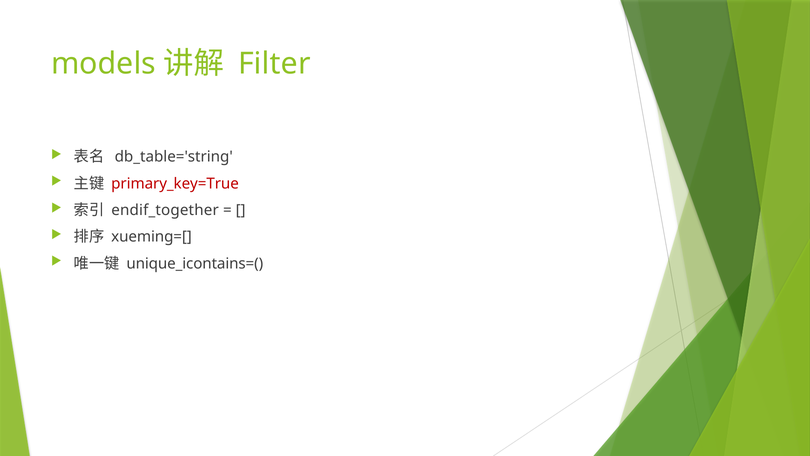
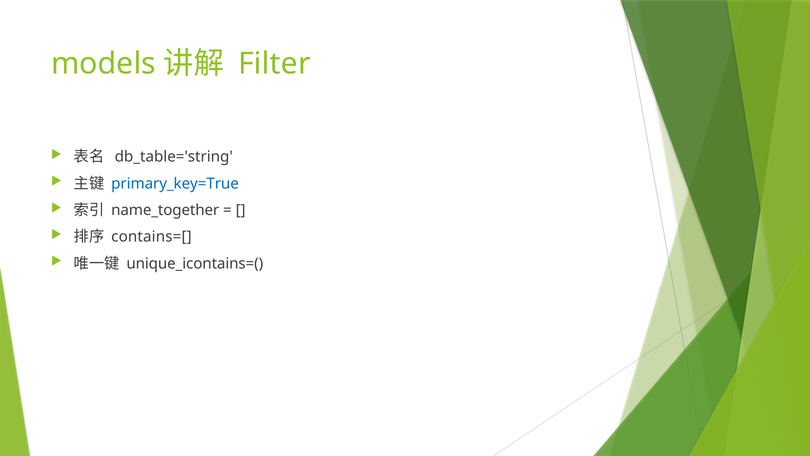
primary_key=True colour: red -> blue
endif_together: endif_together -> name_together
xueming=[: xueming=[ -> contains=[
